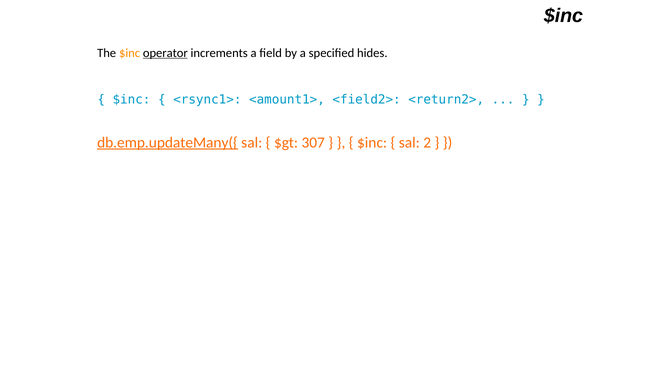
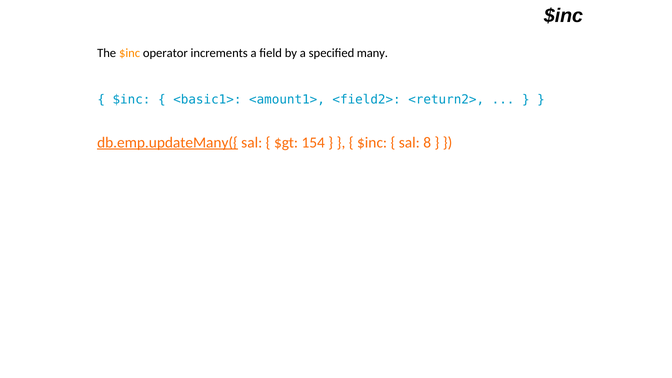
operator underline: present -> none
hides: hides -> many
<rsync1>: <rsync1> -> <basic1>
307: 307 -> 154
2: 2 -> 8
